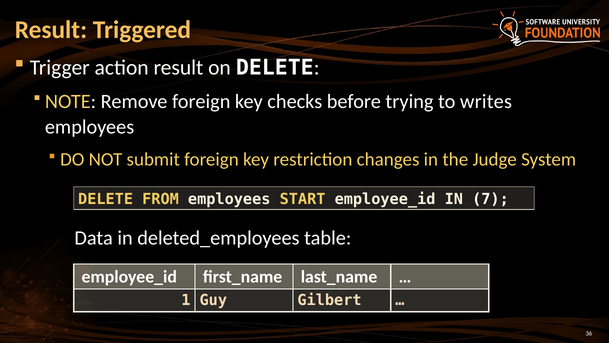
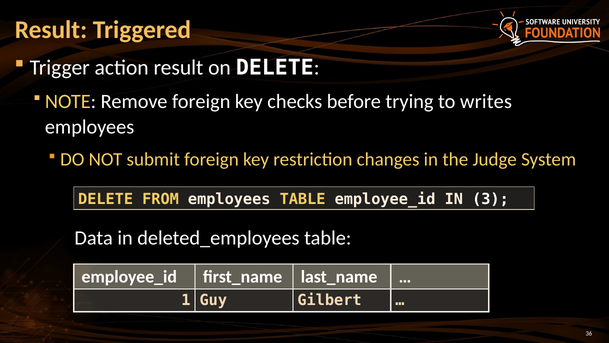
employees START: START -> TABLE
7: 7 -> 3
